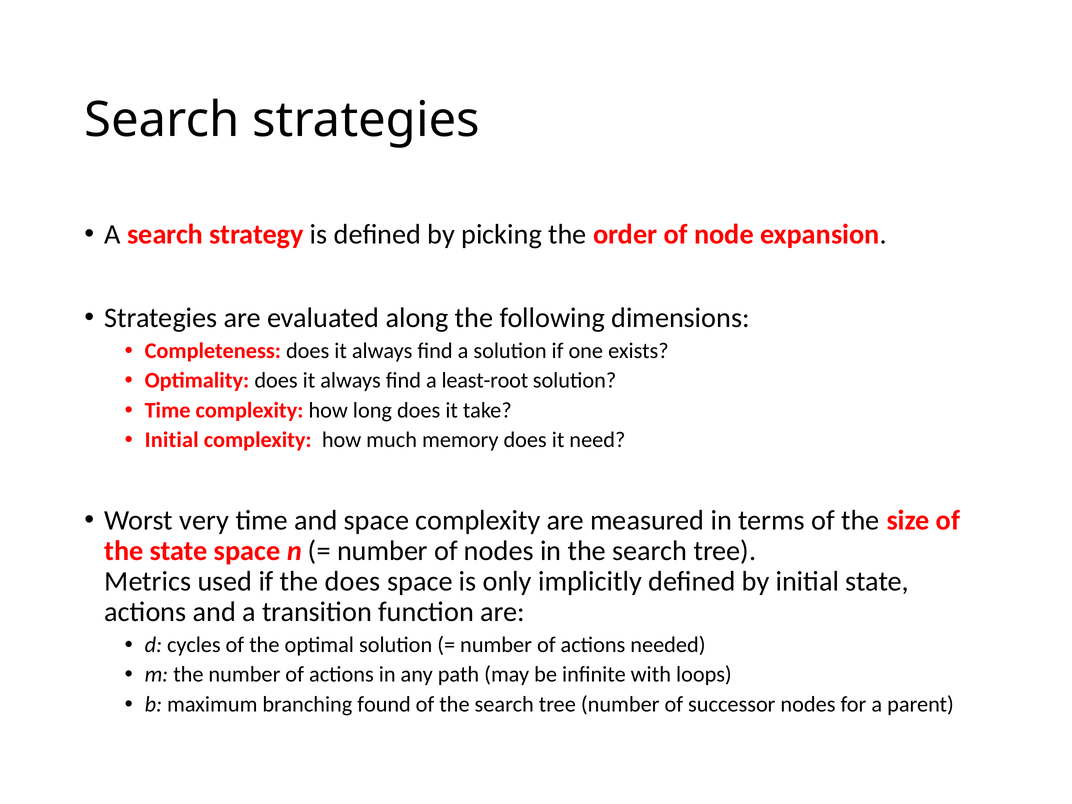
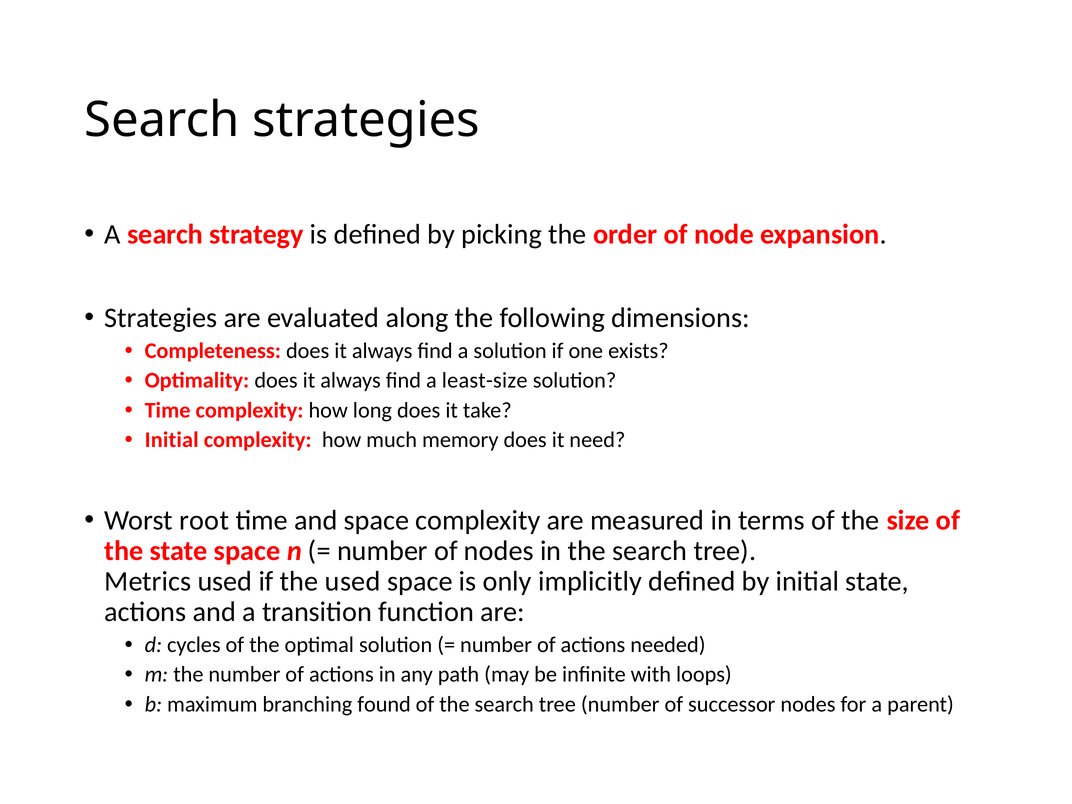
least-root: least-root -> least-size
very: very -> root
the does: does -> used
